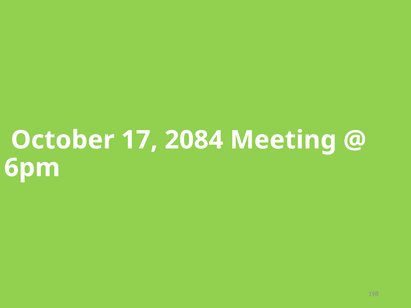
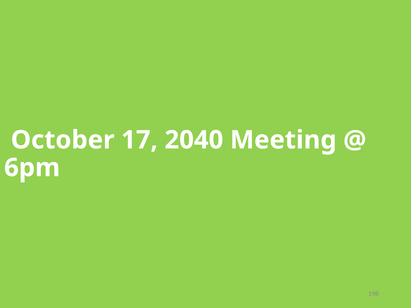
2084: 2084 -> 2040
